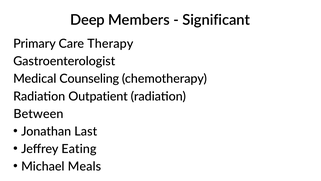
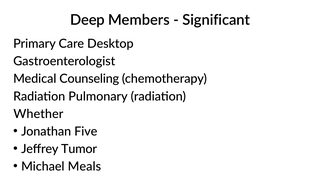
Therapy: Therapy -> Desktop
Outpatient: Outpatient -> Pulmonary
Between: Between -> Whether
Last: Last -> Five
Eating: Eating -> Tumor
